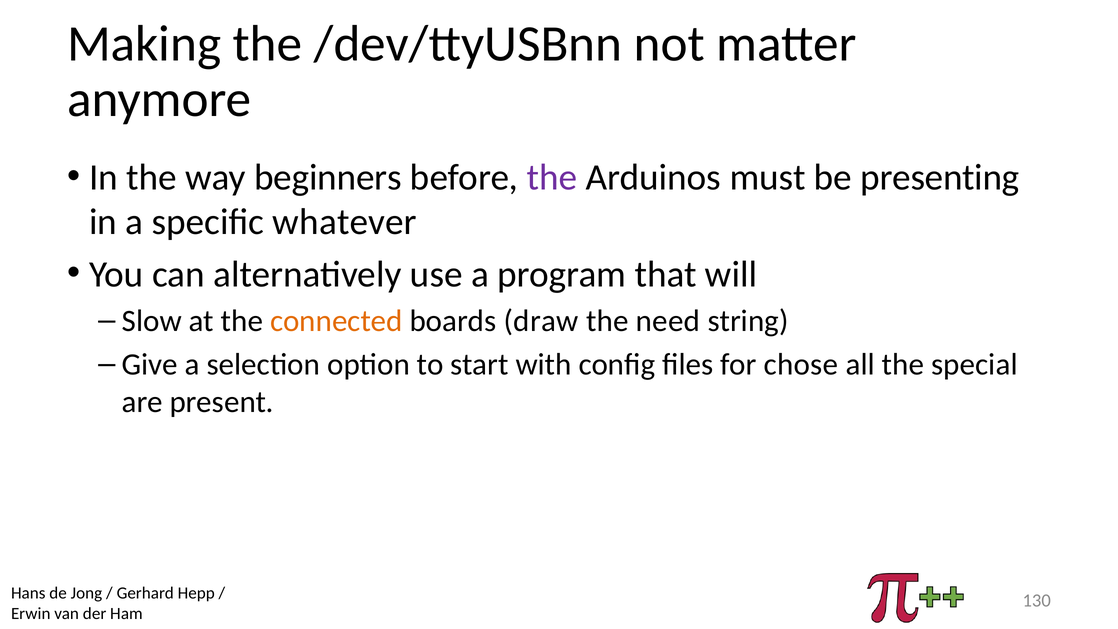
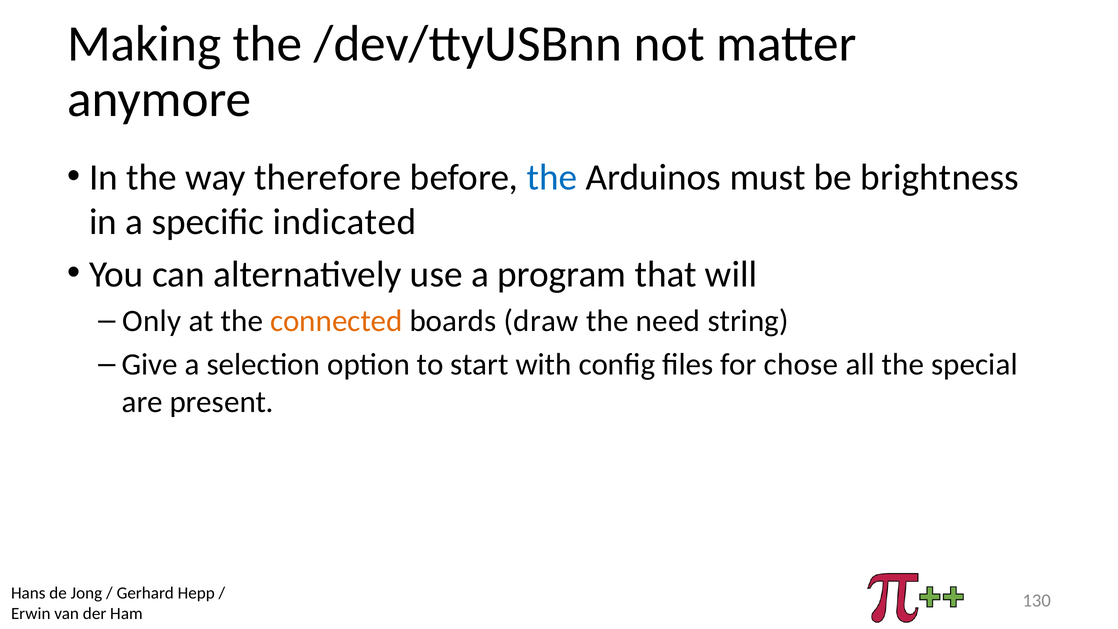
beginners: beginners -> therefore
the at (552, 177) colour: purple -> blue
presenting: presenting -> brightness
whatever: whatever -> indicated
Slow: Slow -> Only
